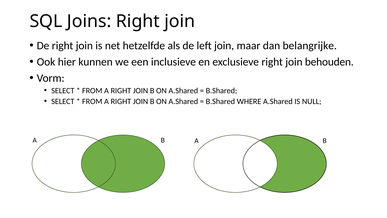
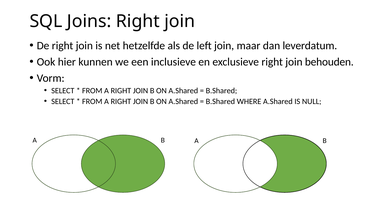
belangrijke: belangrijke -> leverdatum
